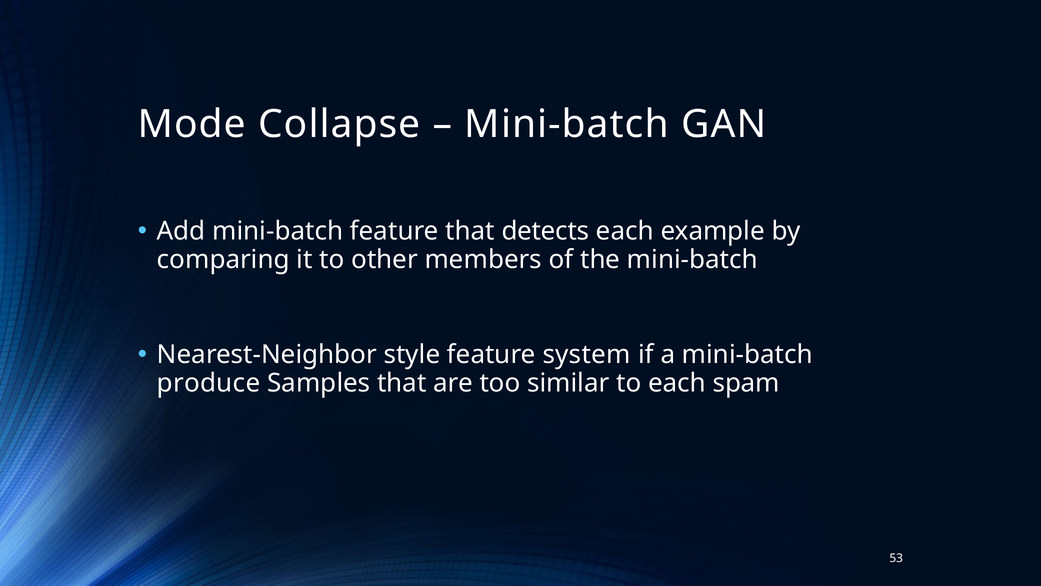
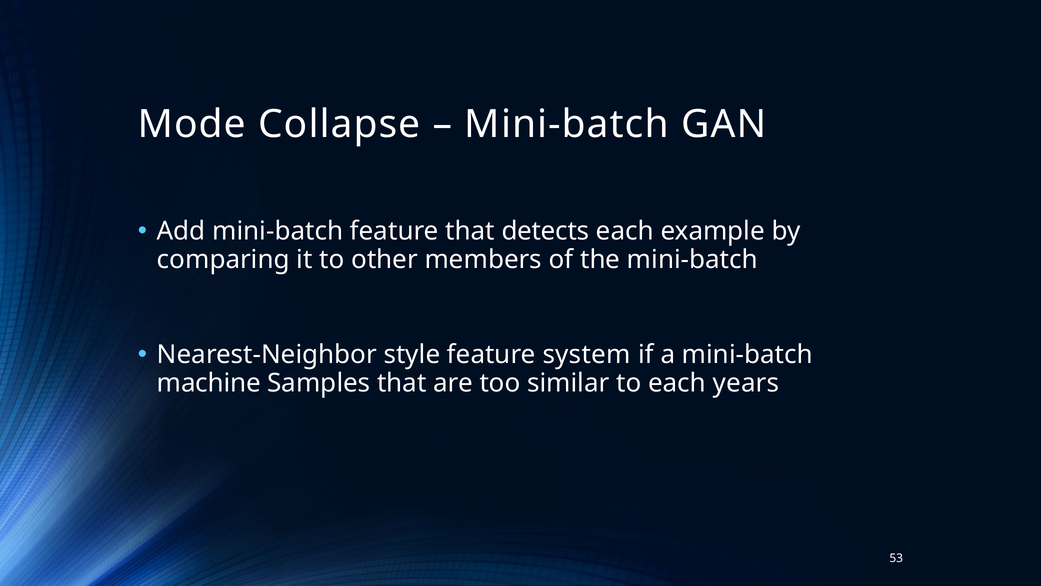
produce: produce -> machine
spam: spam -> years
